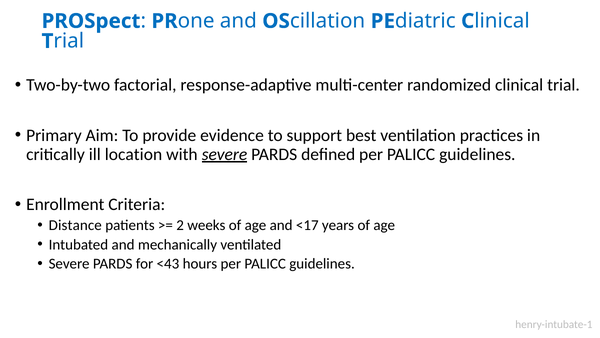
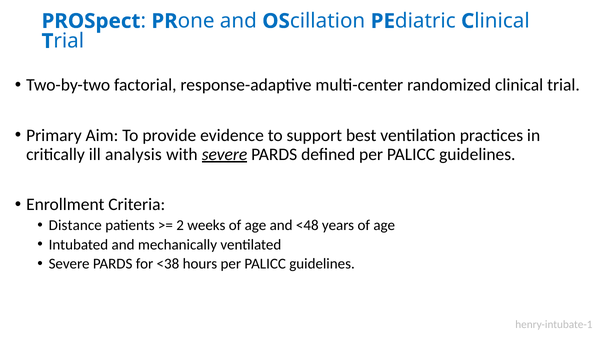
location: location -> analysis
<17: <17 -> <48
<43: <43 -> <38
